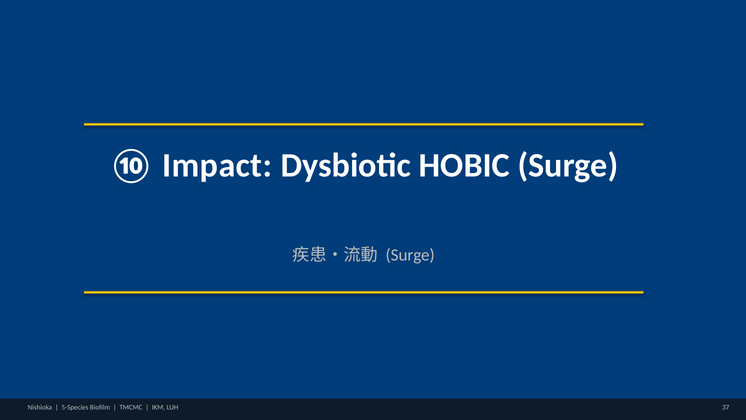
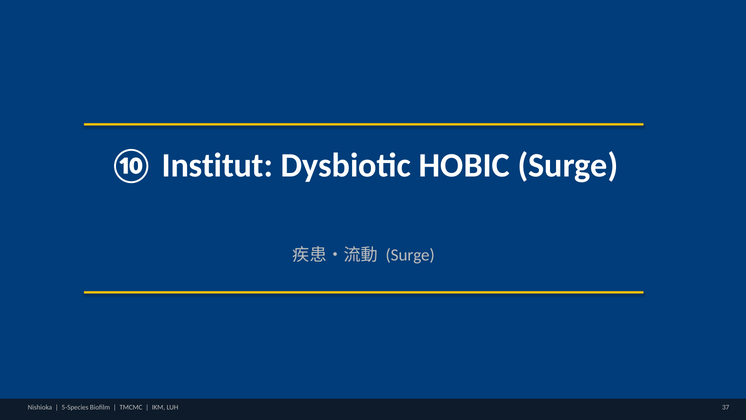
Impact: Impact -> Institut
